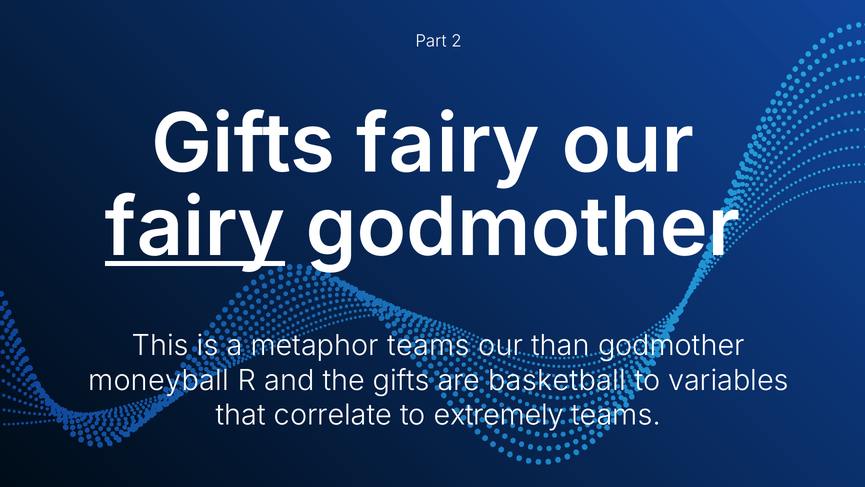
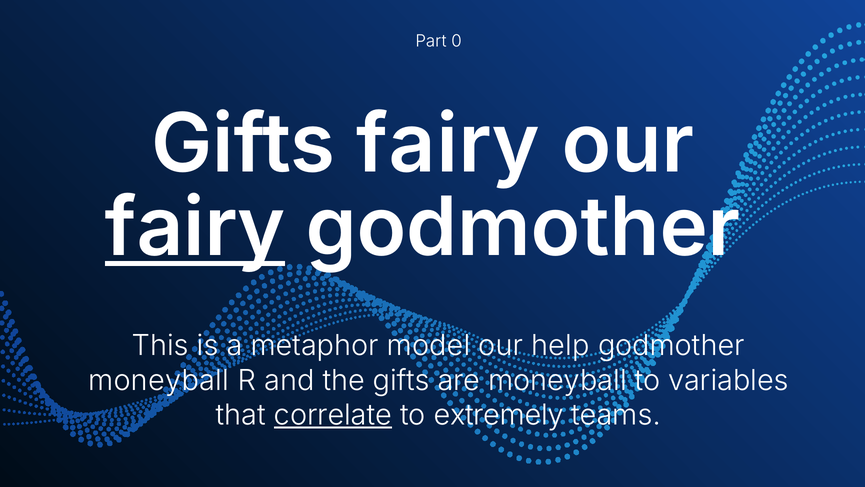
2: 2 -> 0
metaphor teams: teams -> model
than: than -> help
are basketball: basketball -> moneyball
correlate underline: none -> present
